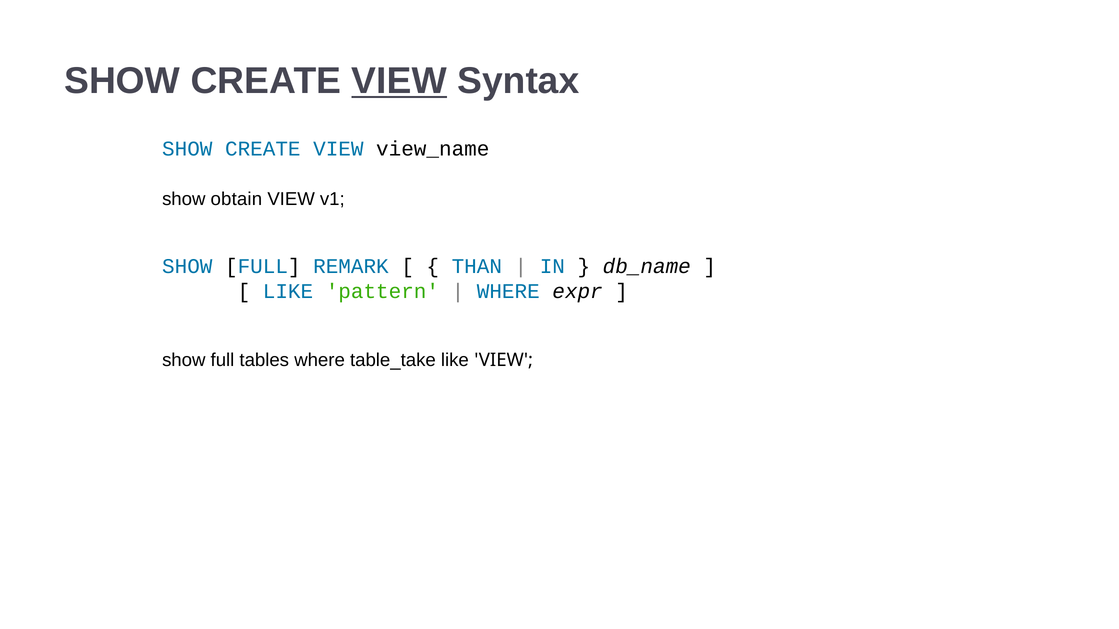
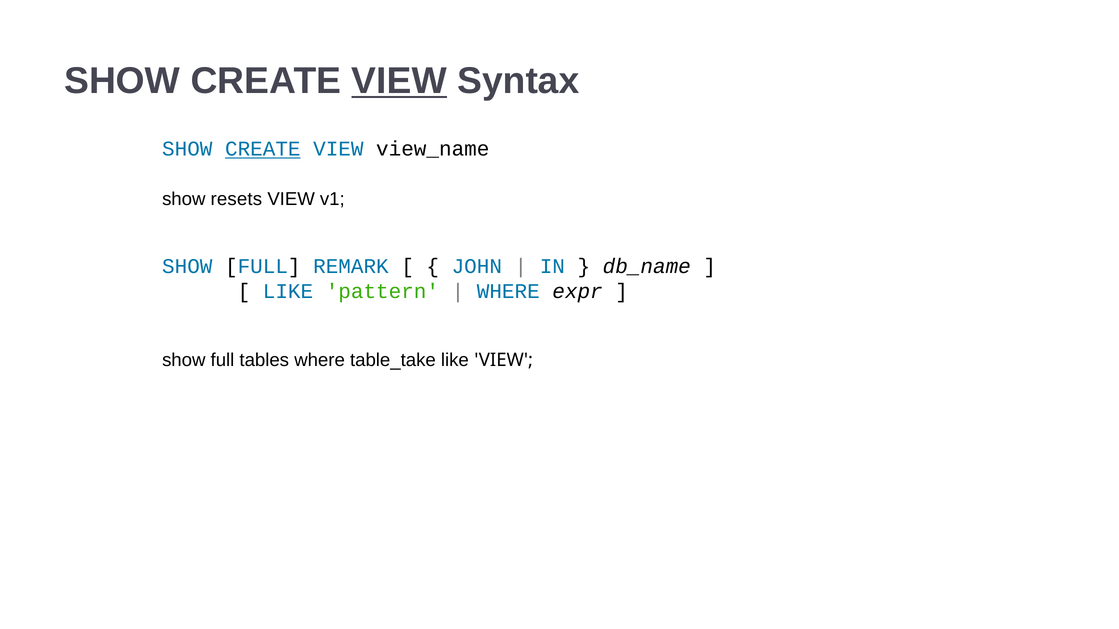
CREATE at (263, 149) underline: none -> present
obtain: obtain -> resets
THAN: THAN -> JOHN
